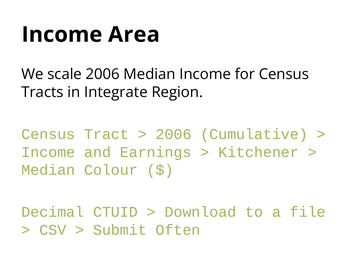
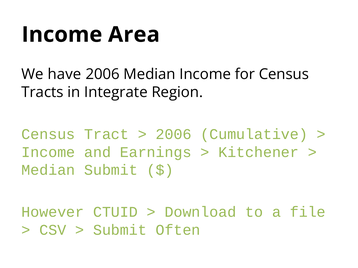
scale: scale -> have
Median Colour: Colour -> Submit
Decimal: Decimal -> However
